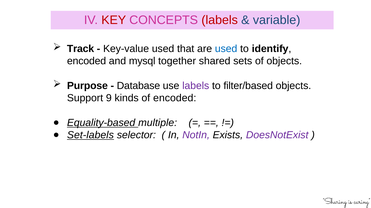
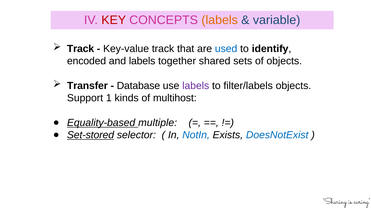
labels at (220, 20) colour: red -> orange
Key-value used: used -> track
and mysql: mysql -> labels
Purpose: Purpose -> Transfer
filter/based: filter/based -> filter/labels
9: 9 -> 1
of encoded: encoded -> multihost
Set-labels: Set-labels -> Set-stored
NotIn colour: purple -> blue
DoesNotExist colour: purple -> blue
